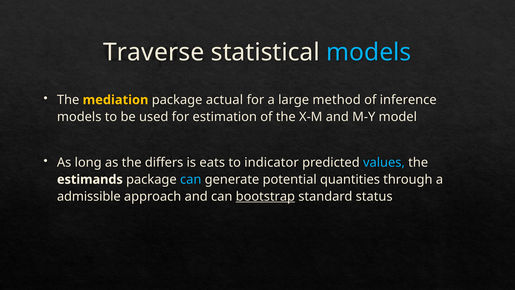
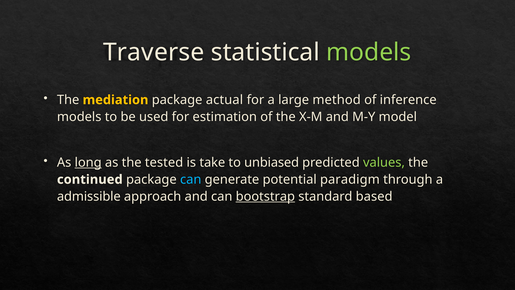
models at (369, 52) colour: light blue -> light green
long underline: none -> present
differs: differs -> tested
eats: eats -> take
indicator: indicator -> unbiased
values colour: light blue -> light green
estimands: estimands -> continued
quantities: quantities -> paradigm
status: status -> based
